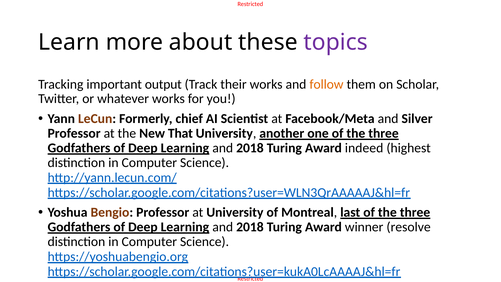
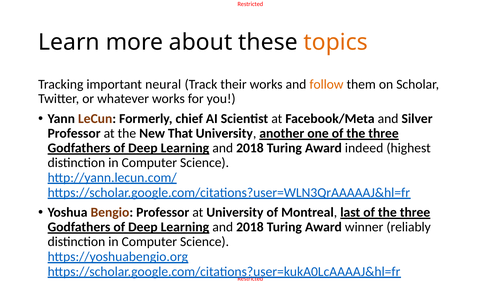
topics colour: purple -> orange
output: output -> neural
resolve: resolve -> reliably
